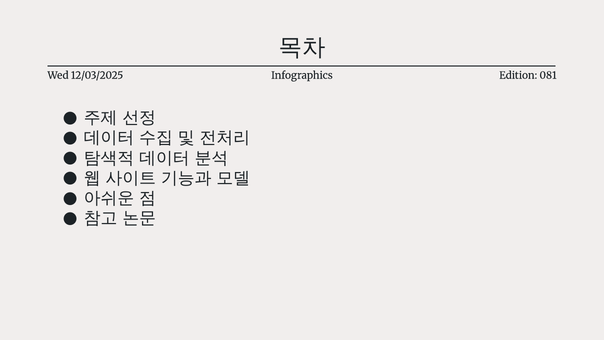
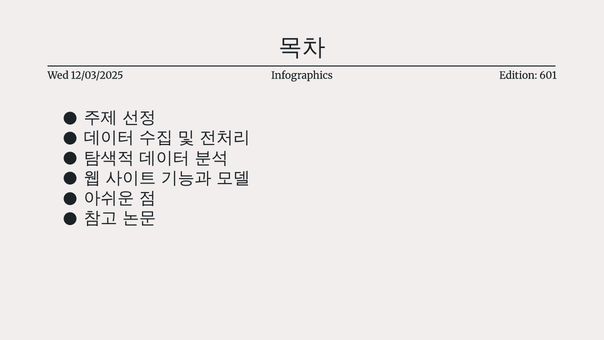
081: 081 -> 601
